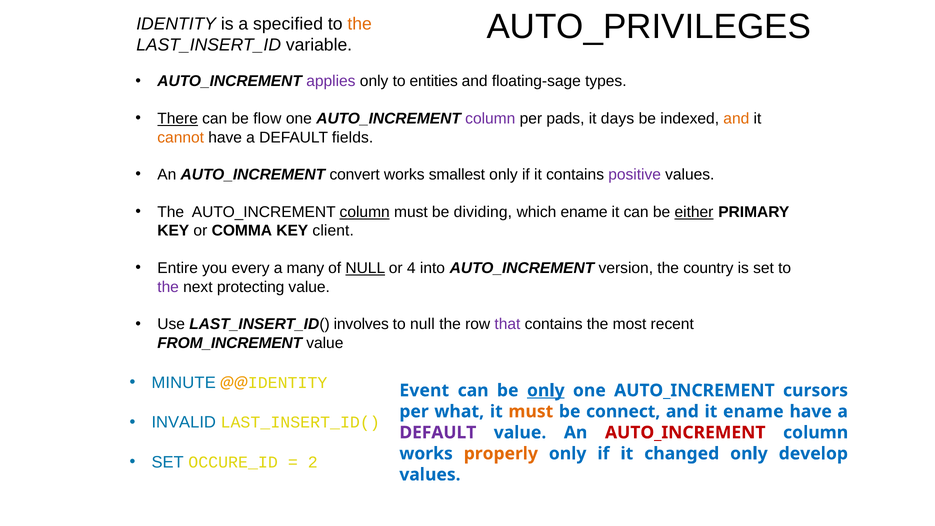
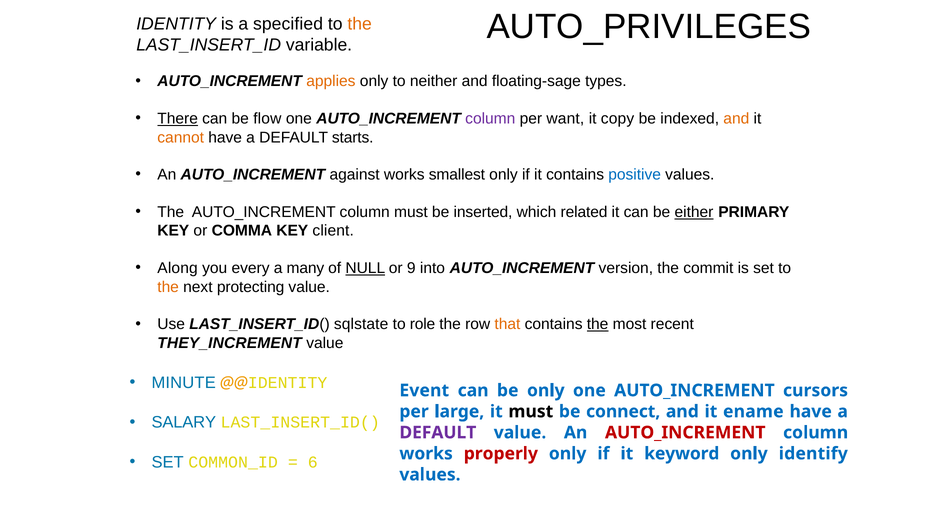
applies colour: purple -> orange
entities: entities -> neither
pads: pads -> want
days: days -> copy
fields: fields -> starts
convert: convert -> against
positive colour: purple -> blue
column at (365, 212) underline: present -> none
dividing: dividing -> inserted
which ename: ename -> related
Entire: Entire -> Along
4: 4 -> 9
country: country -> commit
the at (168, 287) colour: purple -> orange
involves: involves -> sqlstate
to null: null -> role
that colour: purple -> orange
the at (598, 324) underline: none -> present
FROM_INCREMENT: FROM_INCREMENT -> THEY_INCREMENT
only at (546, 390) underline: present -> none
what: what -> large
must at (531, 412) colour: orange -> black
INVALID: INVALID -> SALARY
properly colour: orange -> red
changed: changed -> keyword
develop: develop -> identify
OCCURE_ID: OCCURE_ID -> COMMON_ID
2: 2 -> 6
